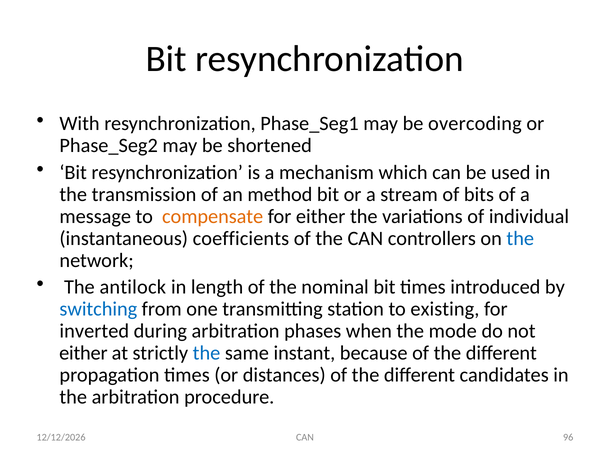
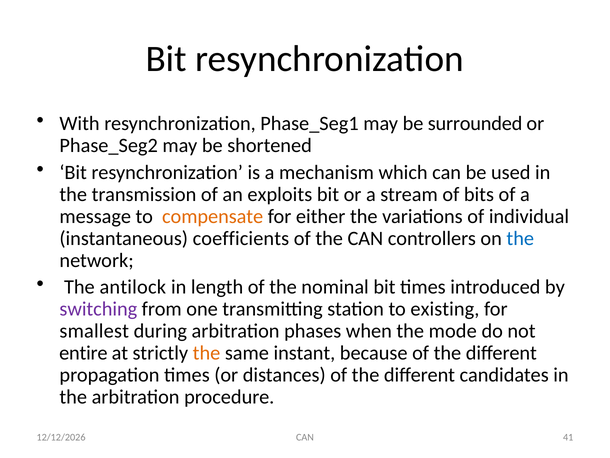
overcoding: overcoding -> surrounded
method: method -> exploits
switching colour: blue -> purple
inverted: inverted -> smallest
either at (83, 353): either -> entire
the at (207, 353) colour: blue -> orange
96: 96 -> 41
